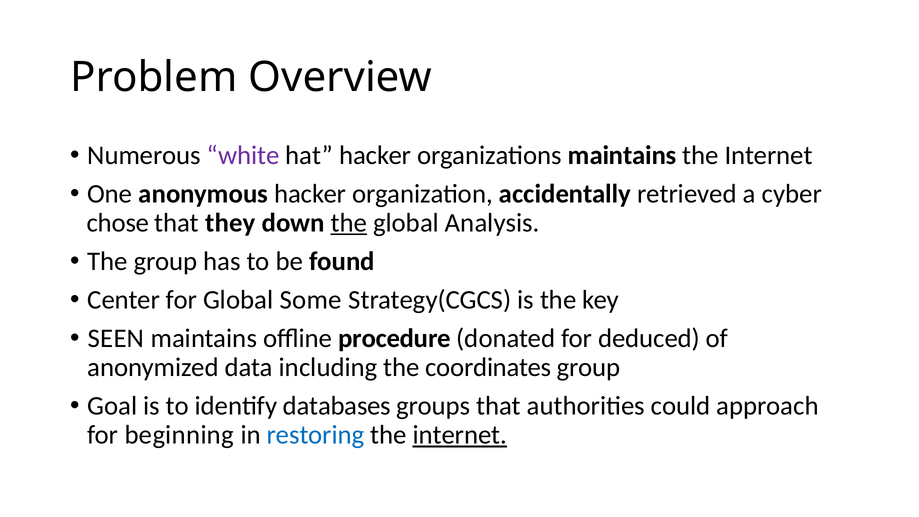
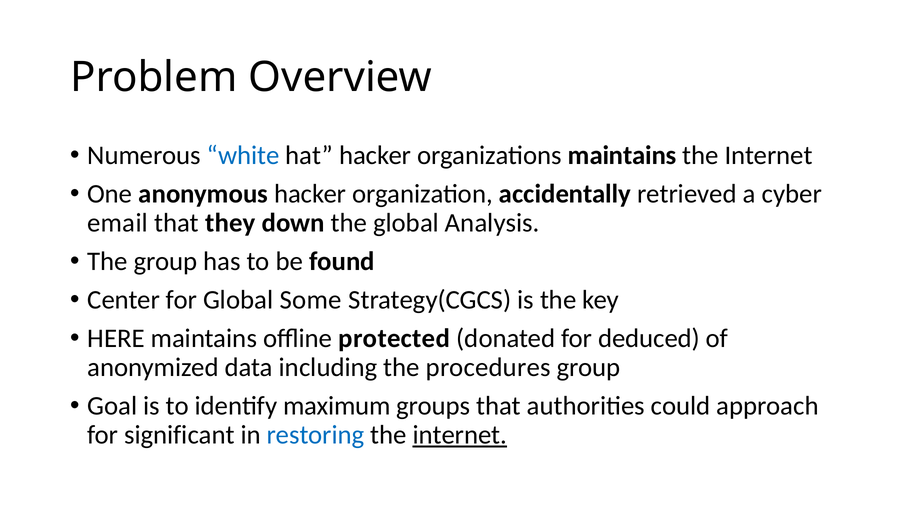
white colour: purple -> blue
chose: chose -> email
the at (349, 223) underline: present -> none
SEEN: SEEN -> HERE
procedure: procedure -> protected
coordinates: coordinates -> procedures
databases: databases -> maximum
beginning: beginning -> significant
